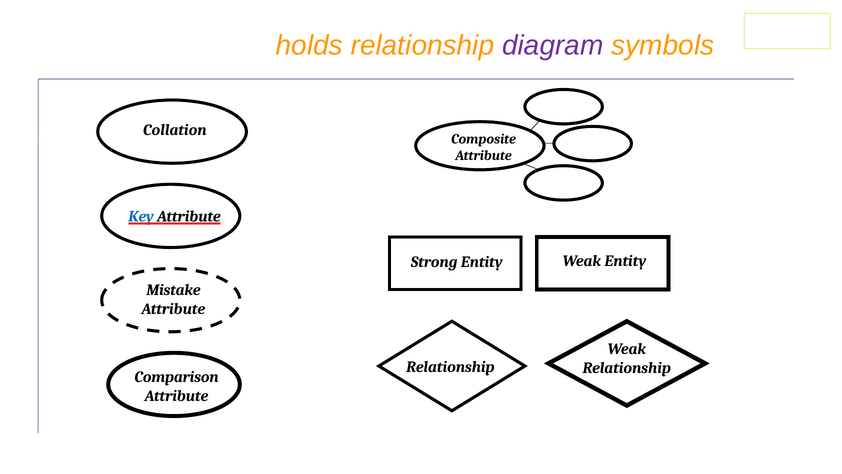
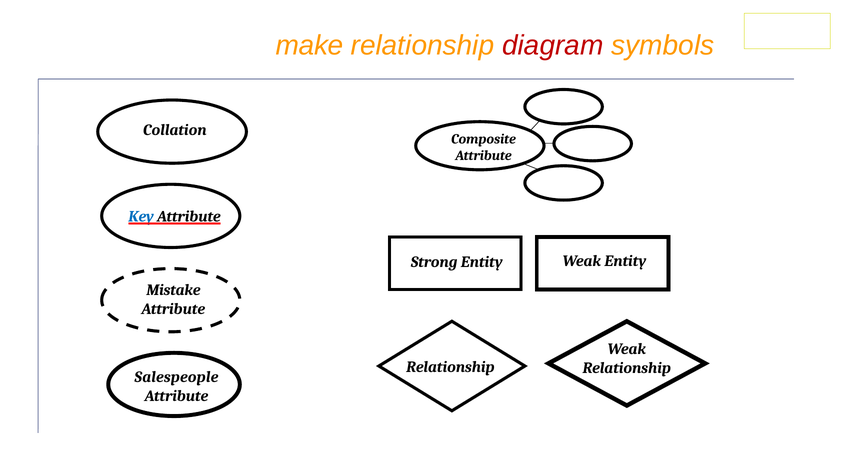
holds: holds -> make
diagram colour: purple -> red
Comparison: Comparison -> Salespeople
